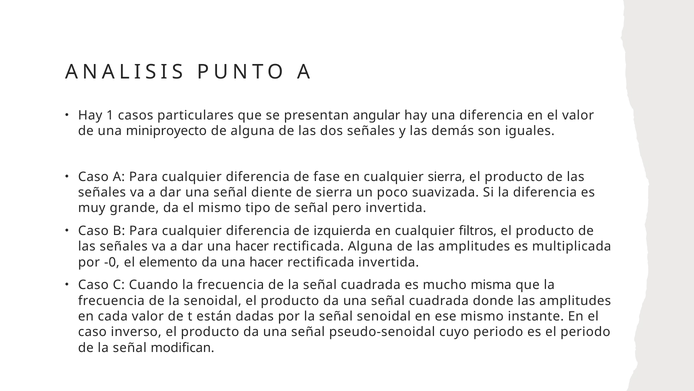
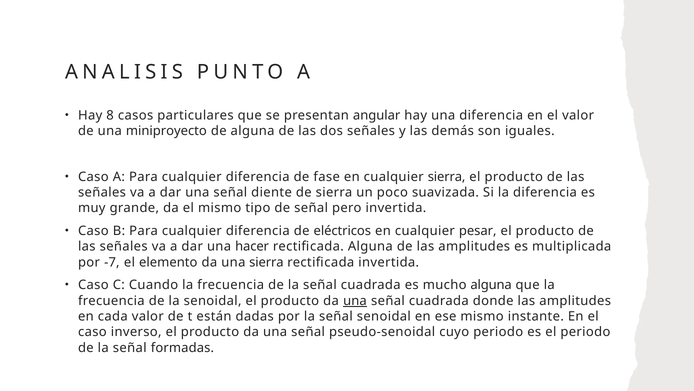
1: 1 -> 8
izquierda: izquierda -> eléctricos
filtros: filtros -> pesar
-0: -0 -> -7
da una hacer: hacer -> sierra
mucho misma: misma -> alguna
una at (355, 300) underline: none -> present
modifican: modifican -> formadas
